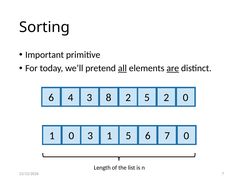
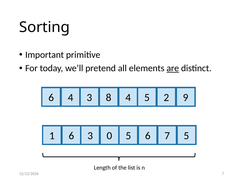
all underline: present -> none
8 2: 2 -> 4
2 0: 0 -> 9
1 0: 0 -> 6
3 1: 1 -> 0
7 0: 0 -> 5
